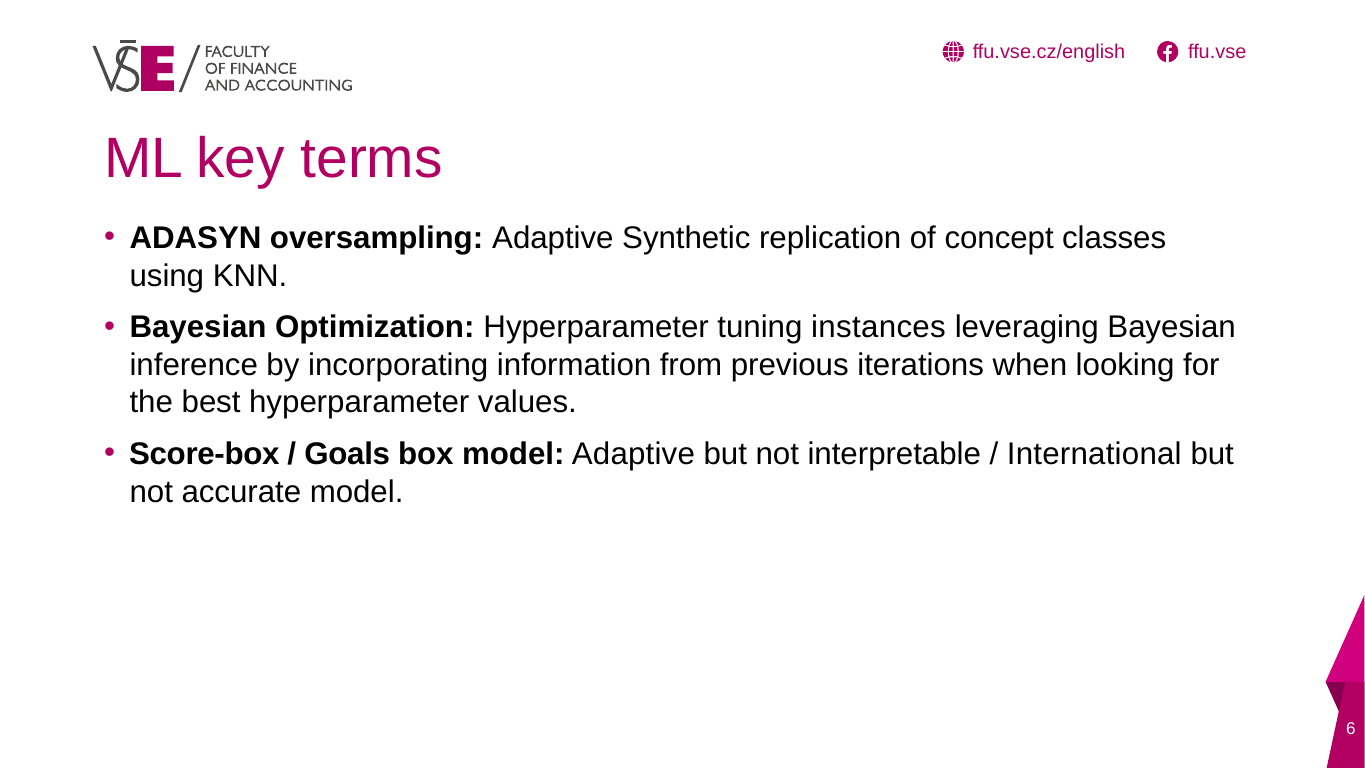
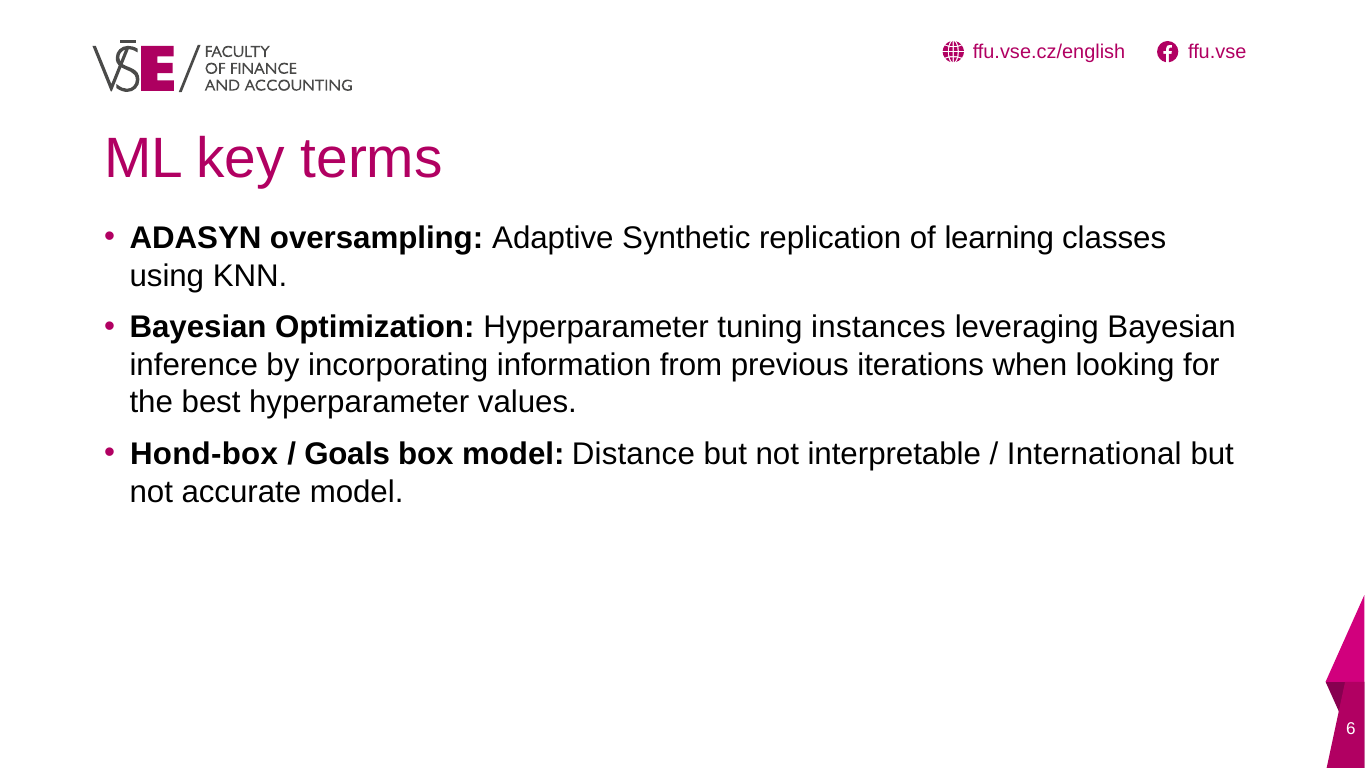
concept: concept -> learning
Score-box: Score-box -> Hond-box
model Adaptive: Adaptive -> Distance
